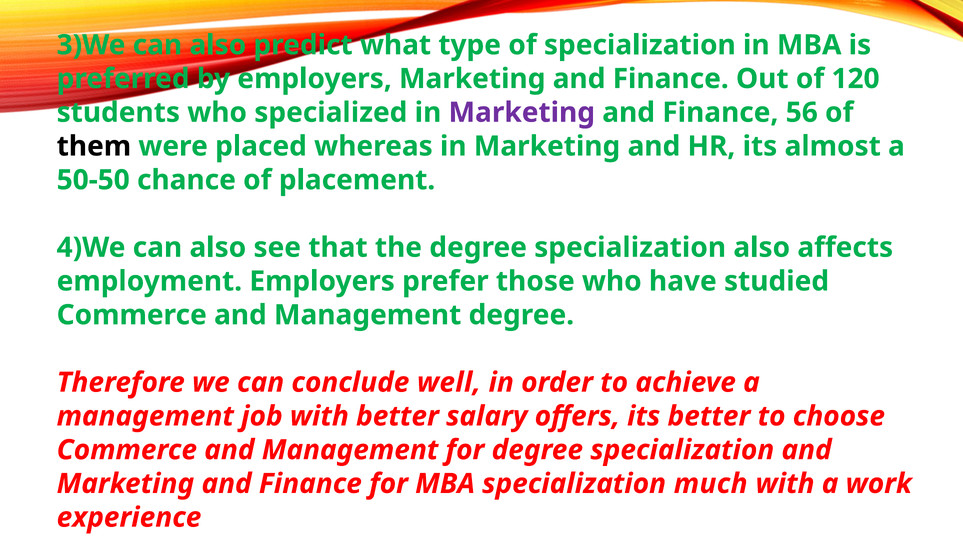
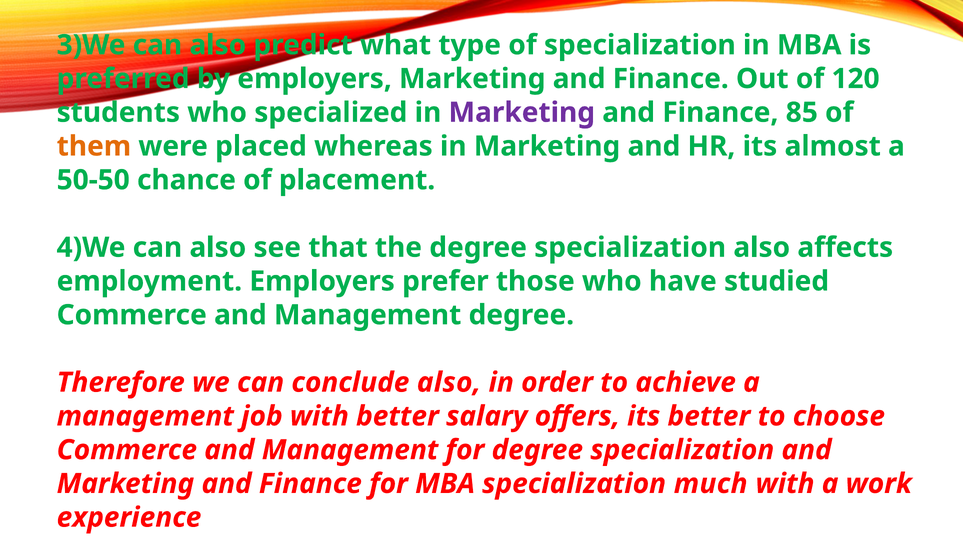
56: 56 -> 85
them colour: black -> orange
conclude well: well -> also
